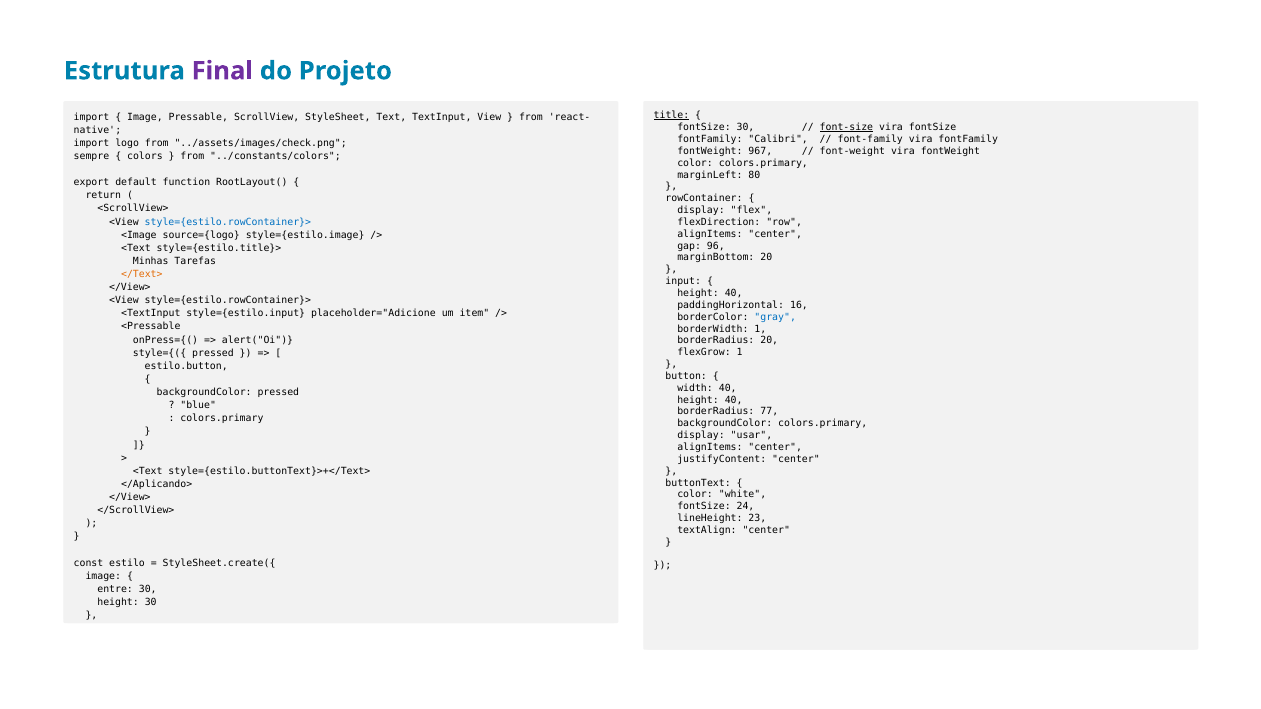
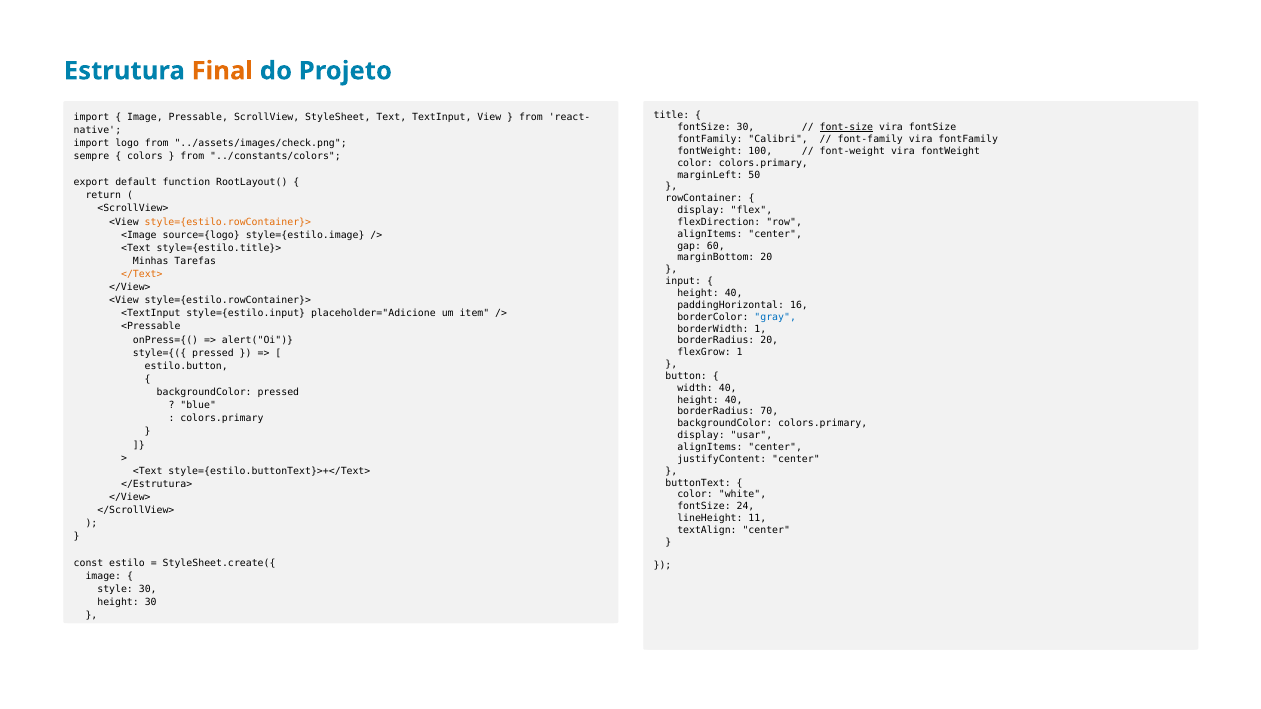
Final colour: purple -> orange
title underline: present -> none
967: 967 -> 100
80: 80 -> 50
style={estilo.rowContainer}> at (228, 222) colour: blue -> orange
96: 96 -> 60
77: 77 -> 70
</Aplicando>: </Aplicando> -> </Estrutura>
23: 23 -> 11
entre: entre -> style
